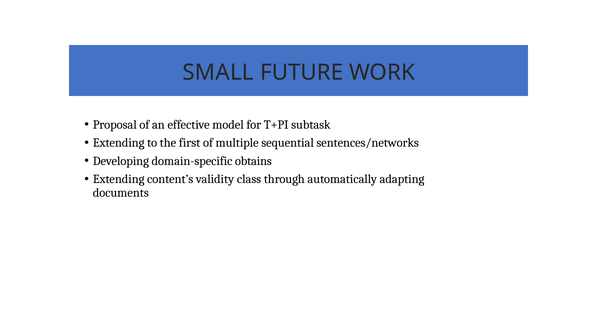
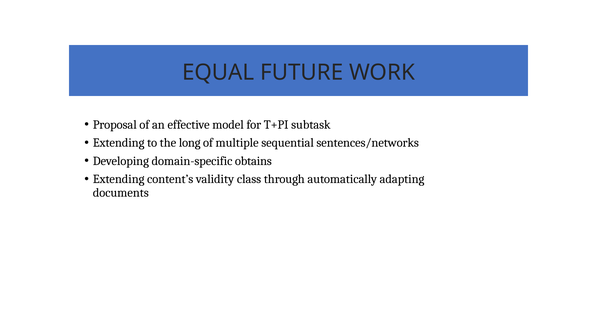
SMALL: SMALL -> EQUAL
first: first -> long
